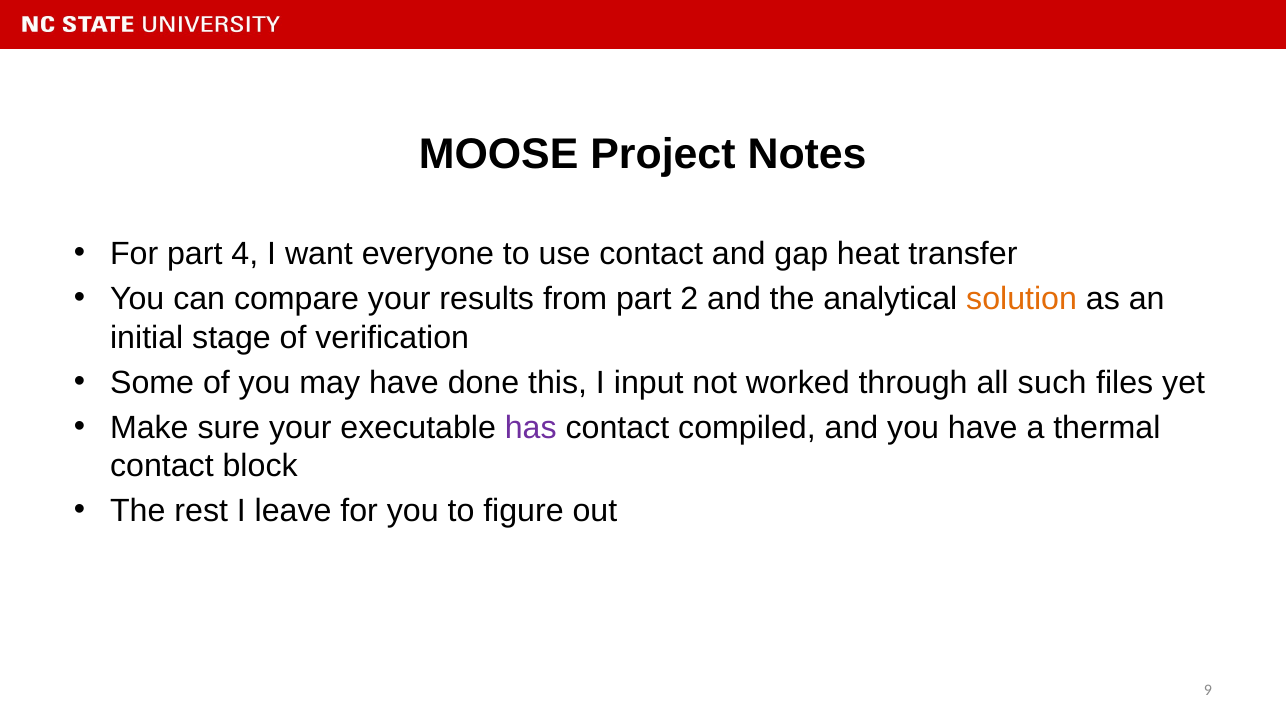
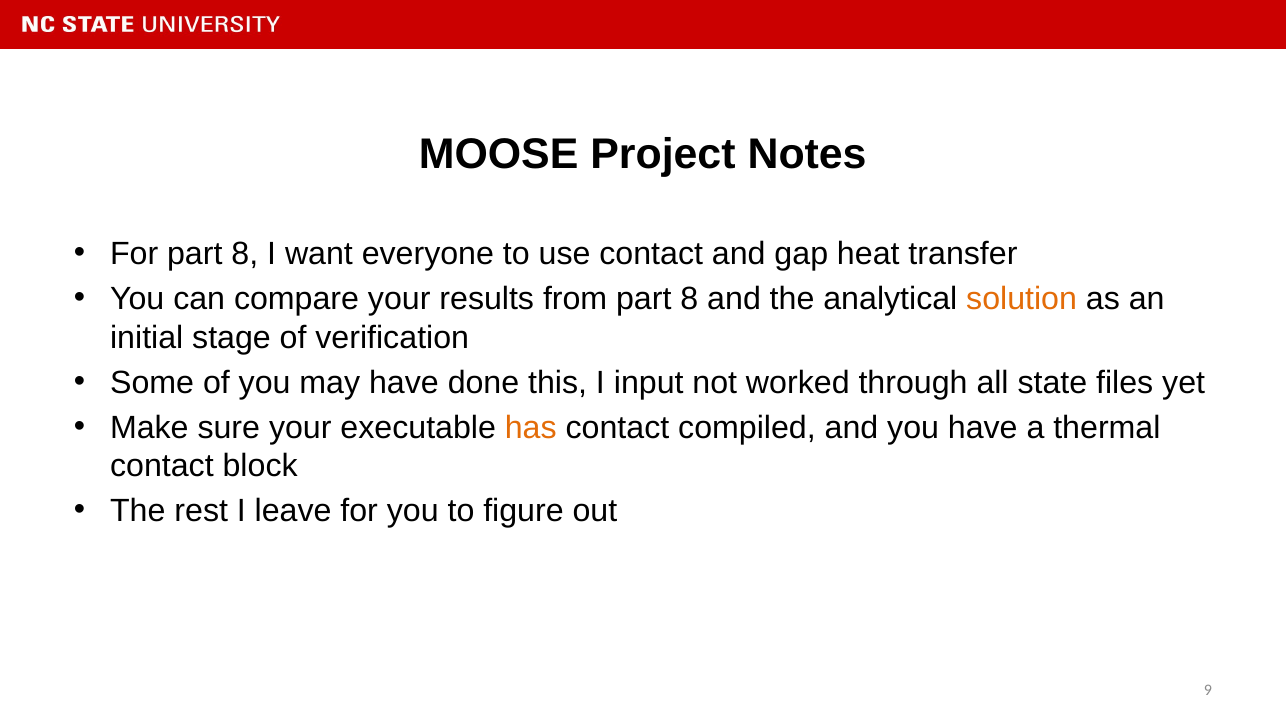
For part 4: 4 -> 8
from part 2: 2 -> 8
such: such -> state
has colour: purple -> orange
